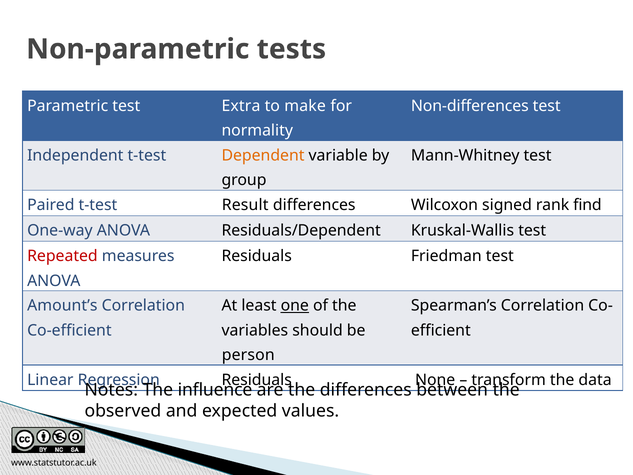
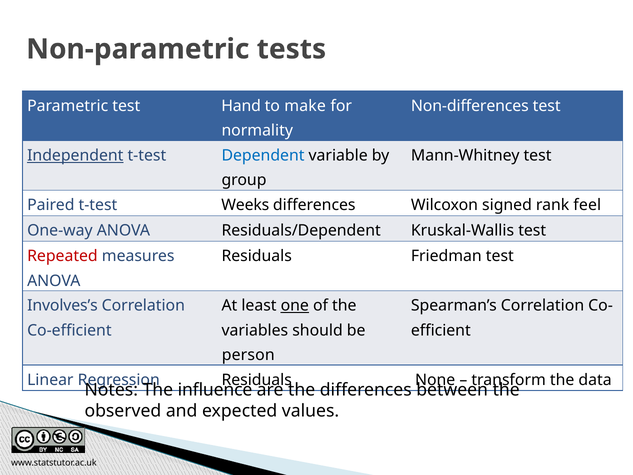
Extra: Extra -> Hand
Independent underline: none -> present
Dependent colour: orange -> blue
Result: Result -> Weeks
find: find -> feel
Amount’s: Amount’s -> Involves’s
